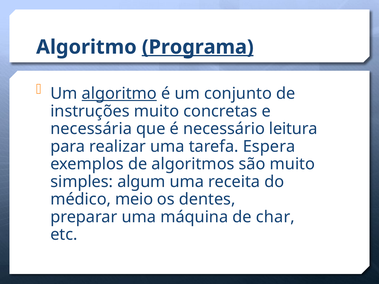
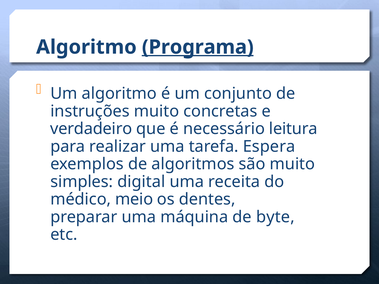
algoritmo at (119, 94) underline: present -> none
necessária: necessária -> verdadeiro
algum: algum -> digital
char: char -> byte
